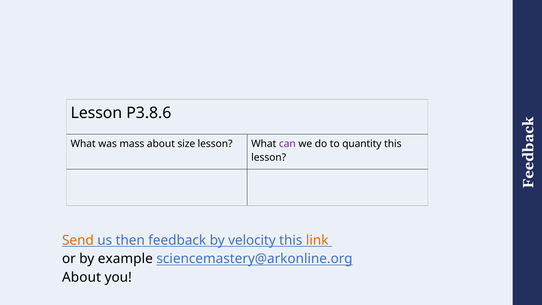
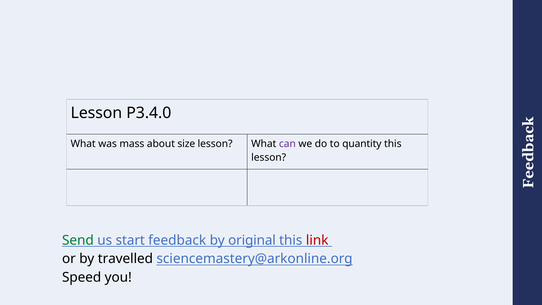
P3.8.6: P3.8.6 -> P3.4.0
Send colour: orange -> green
then: then -> start
velocity: velocity -> original
link colour: orange -> red
example: example -> travelled
About at (82, 277): About -> Speed
